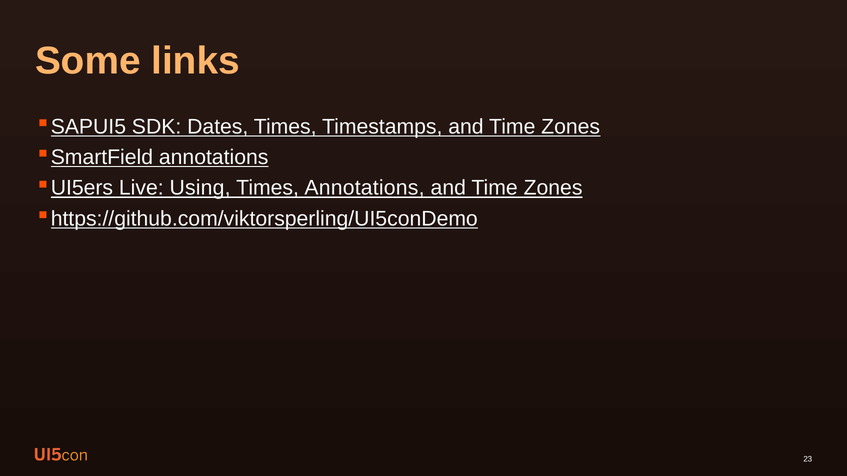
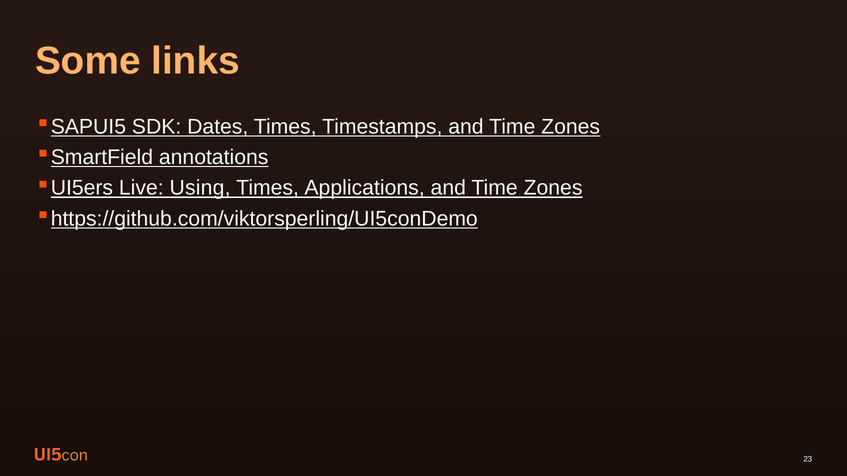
Times Annotations: Annotations -> Applications
